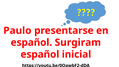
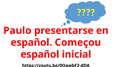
Surgiram: Surgiram -> Começou
